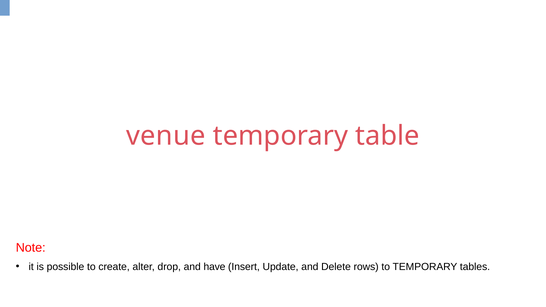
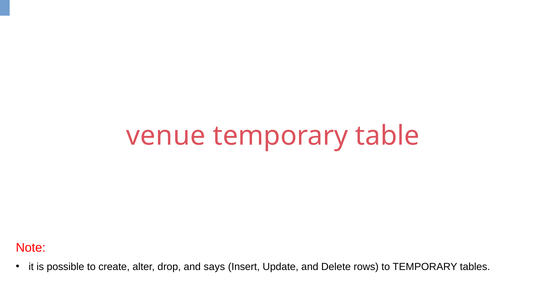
have: have -> says
